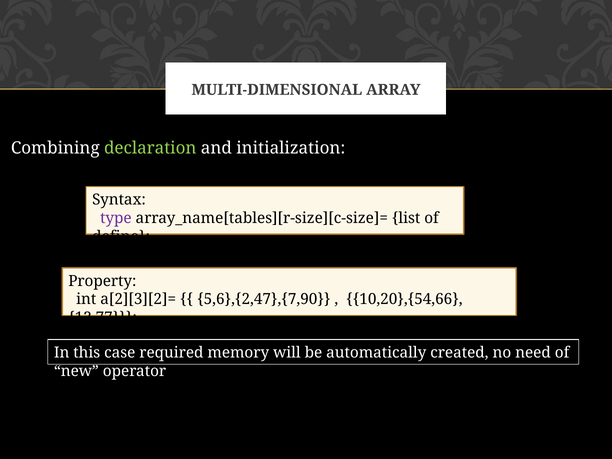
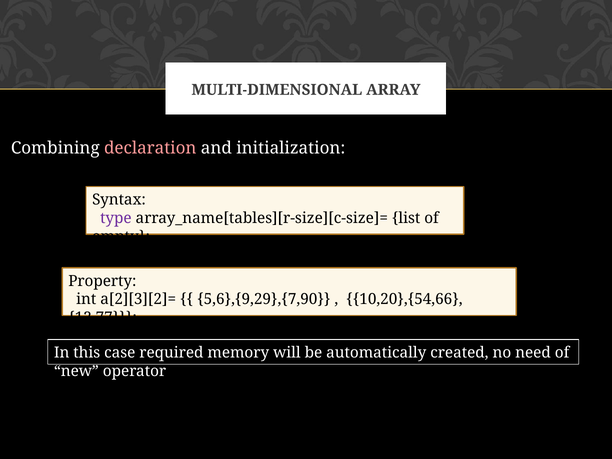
declaration colour: light green -> pink
define: define -> empty
5,6},{2,47},{7,90: 5,6},{2,47},{7,90 -> 5,6},{9,29},{7,90
